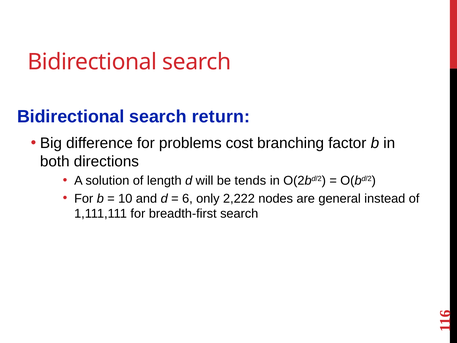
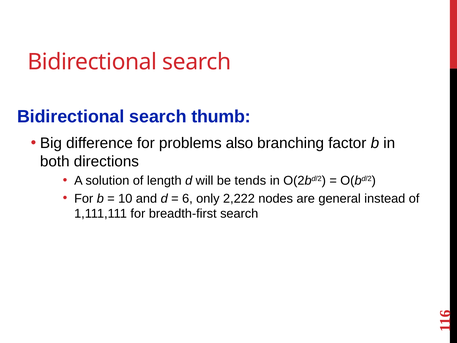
return: return -> thumb
cost: cost -> also
